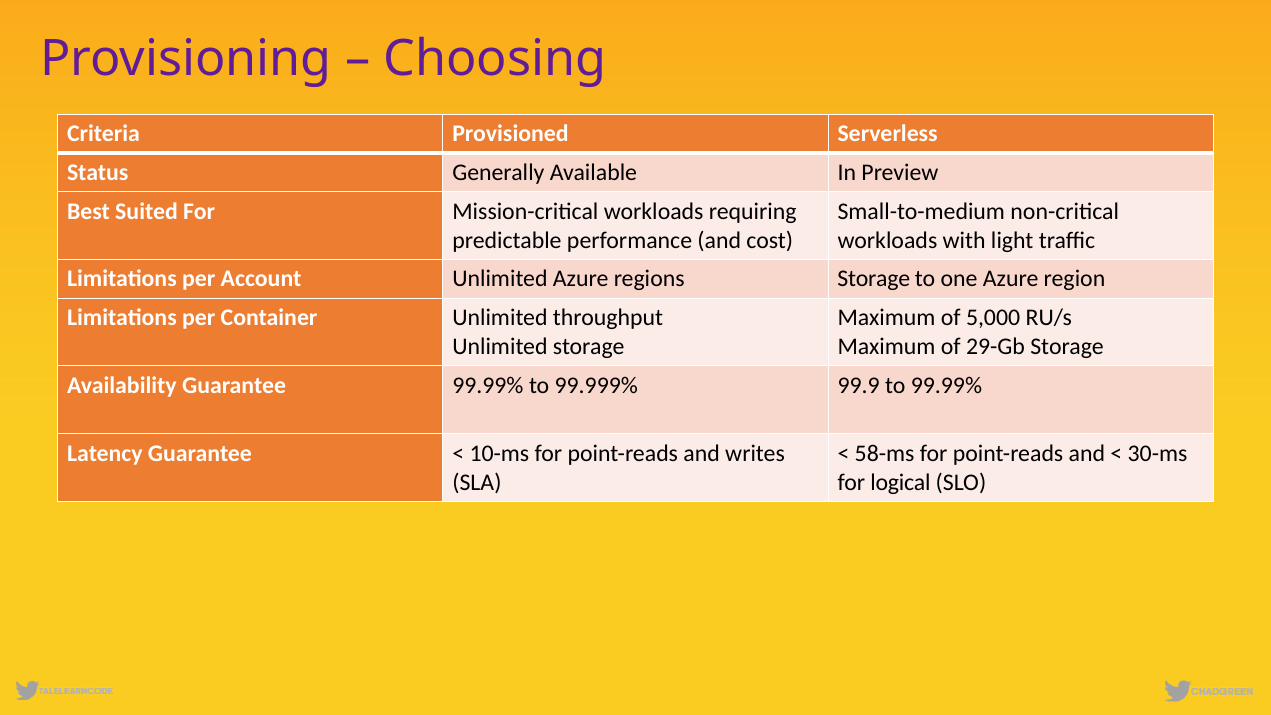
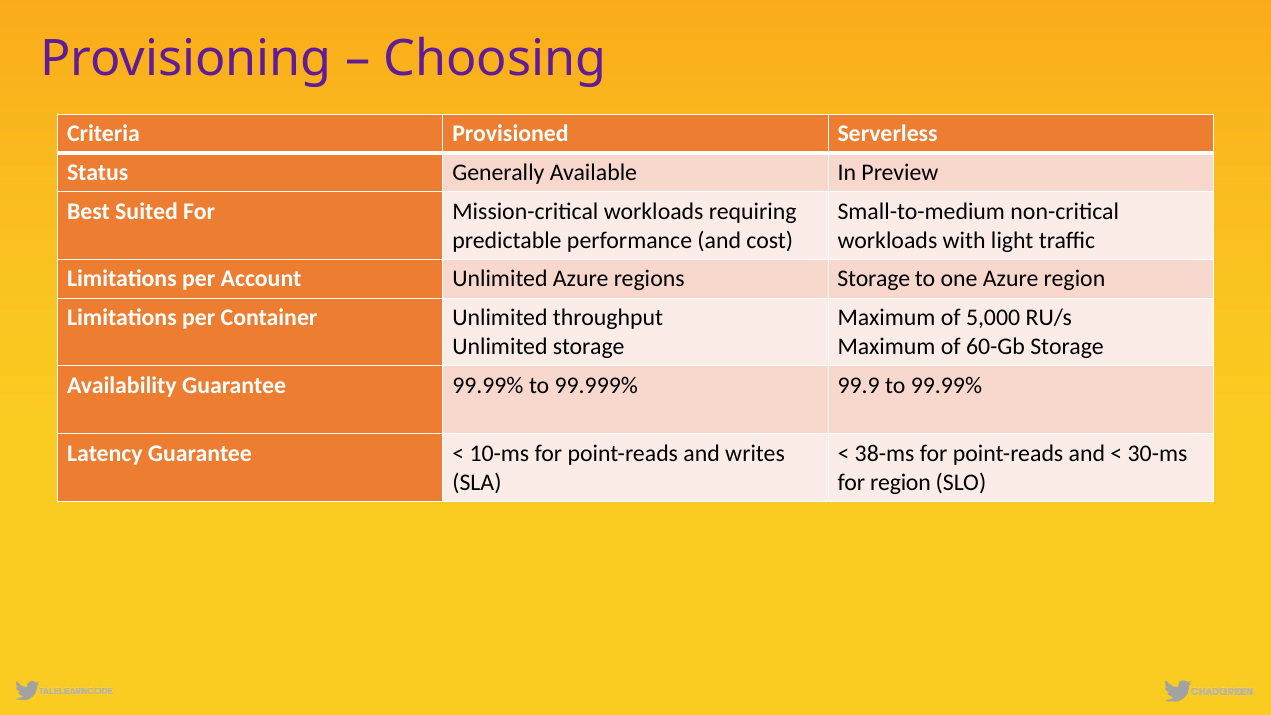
29-Gb: 29-Gb -> 60-Gb
58-ms: 58-ms -> 38-ms
for logical: logical -> region
